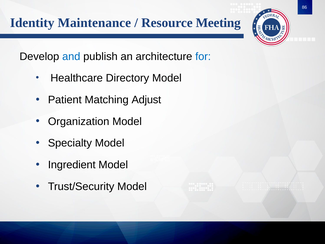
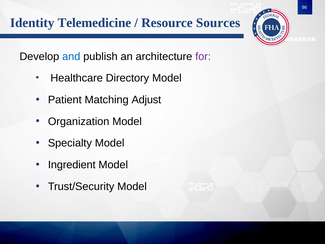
Maintenance: Maintenance -> Telemedicine
Meeting: Meeting -> Sources
for colour: blue -> purple
